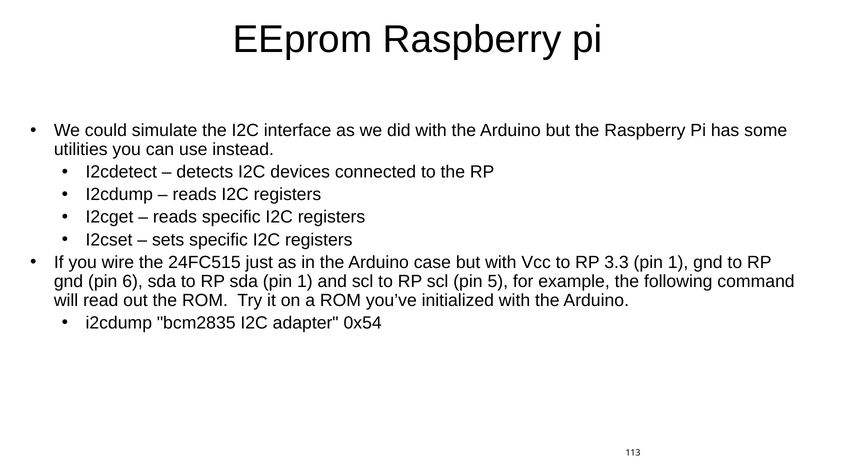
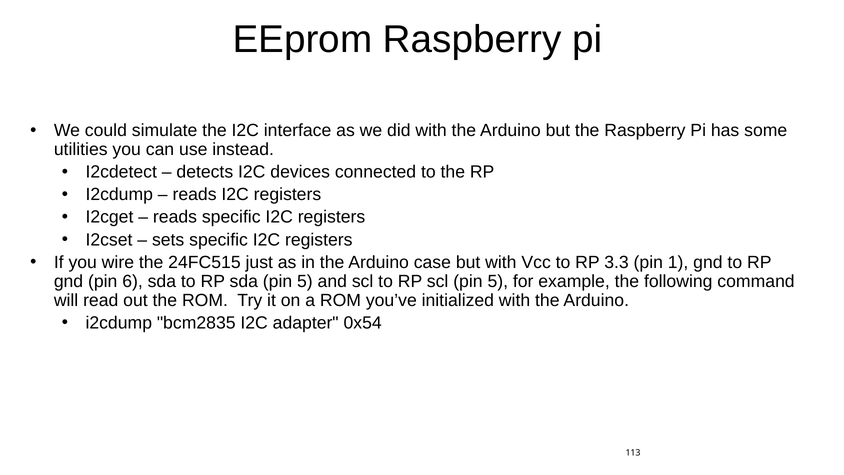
sda pin 1: 1 -> 5
